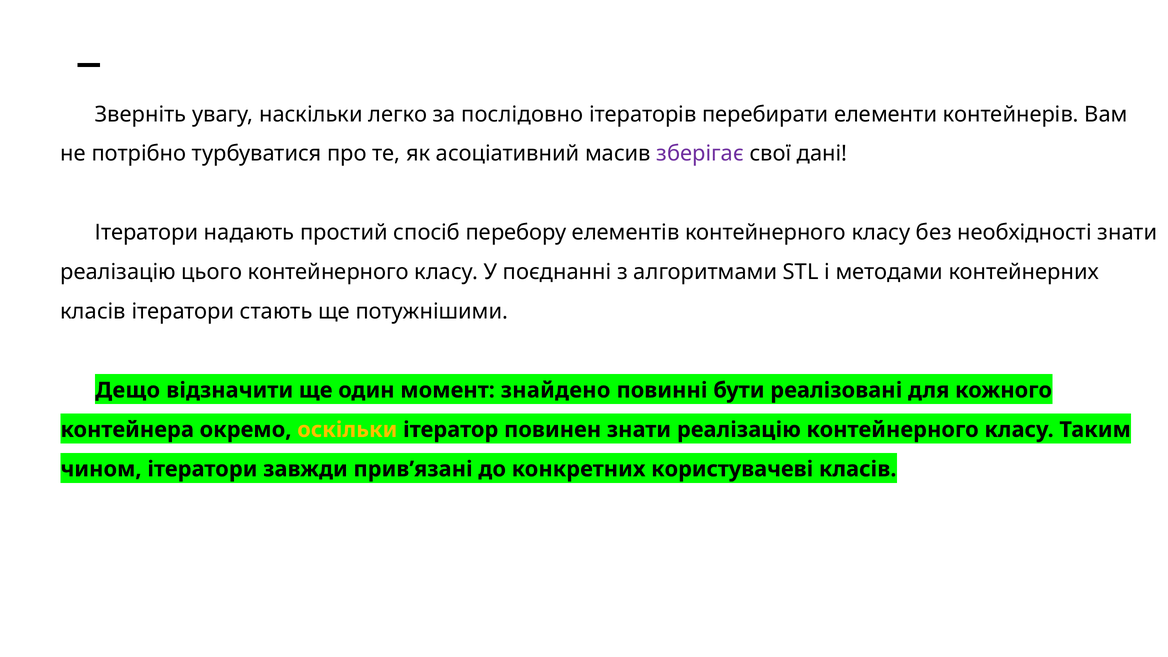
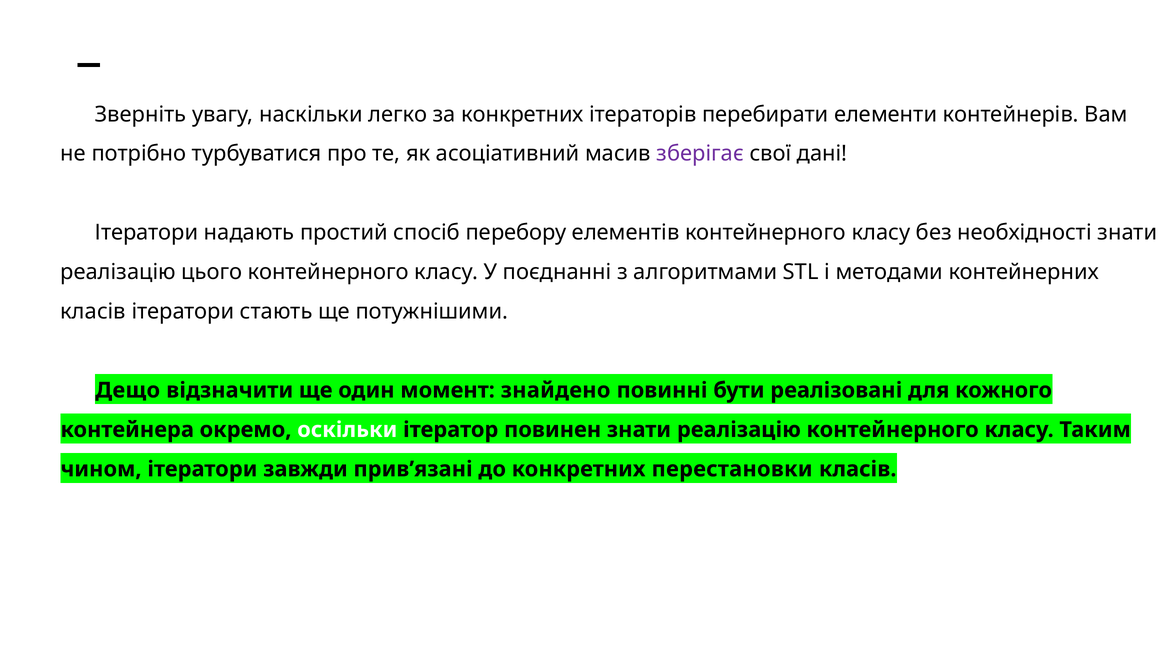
за послідовно: послідовно -> конкретних
оскільки colour: yellow -> white
користувачеві: користувачеві -> перестановки
